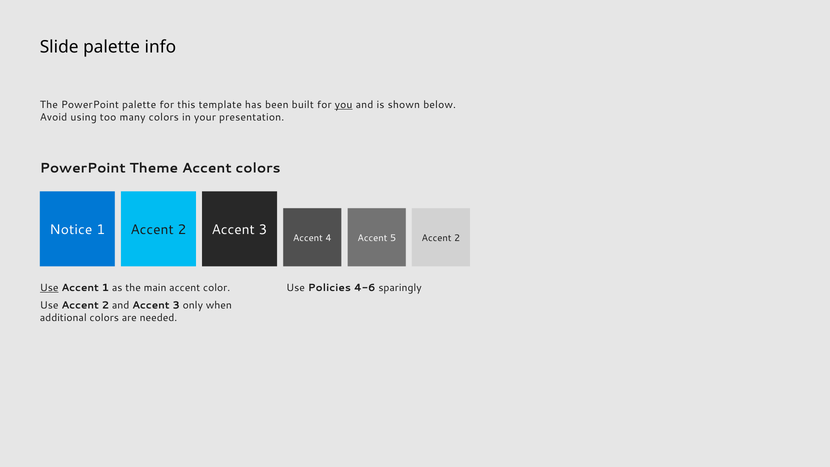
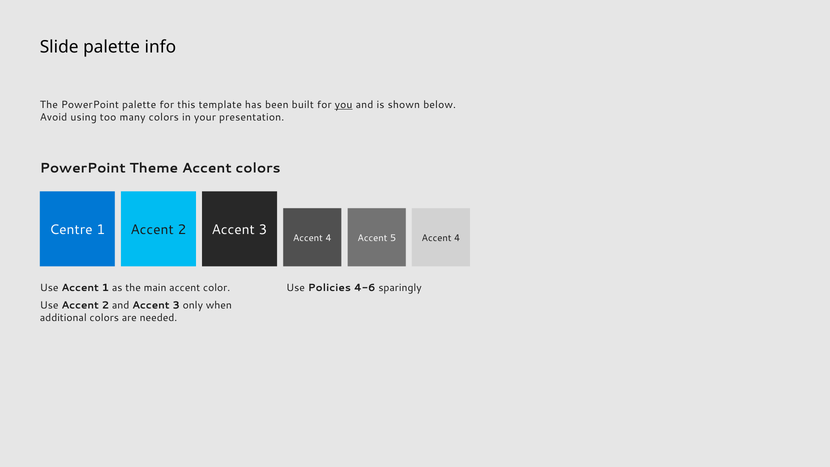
Notice: Notice -> Centre
5 Accent 2: 2 -> 4
Use at (49, 288) underline: present -> none
